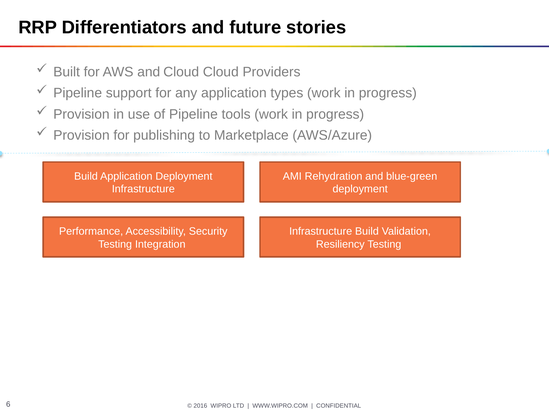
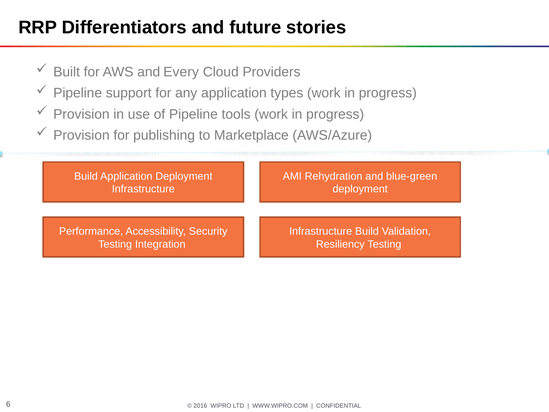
and Cloud: Cloud -> Every
